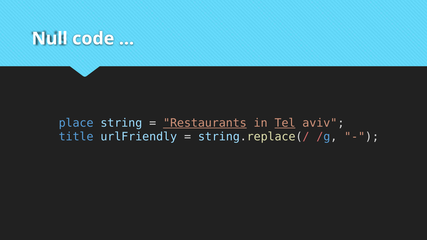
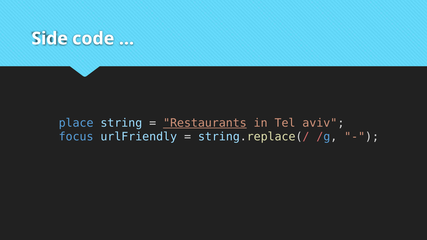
Null: Null -> Side
Tel underline: present -> none
title: title -> focus
